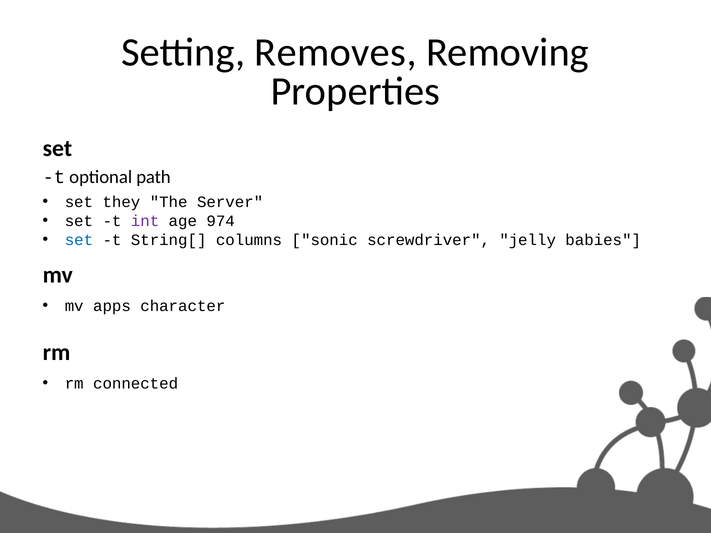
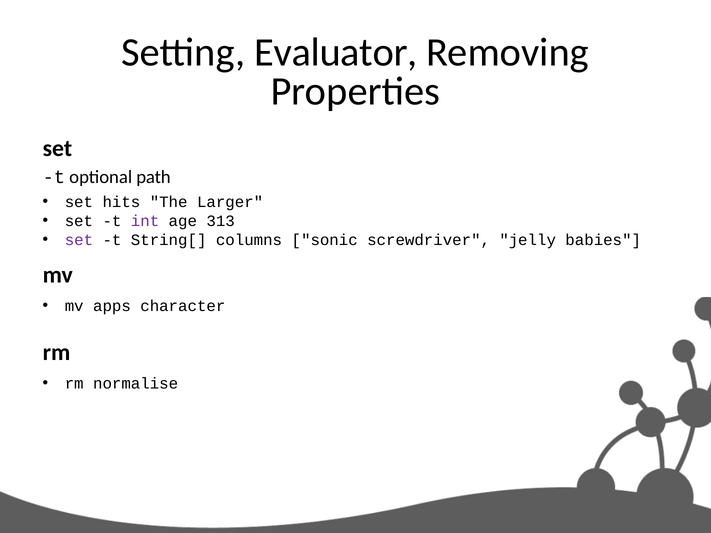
Removes: Removes -> Evaluator
they: they -> hits
Server: Server -> Larger
974: 974 -> 313
set at (79, 240) colour: blue -> purple
connected: connected -> normalise
